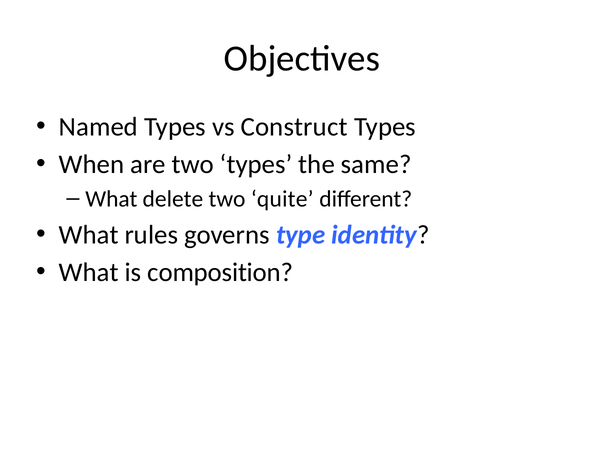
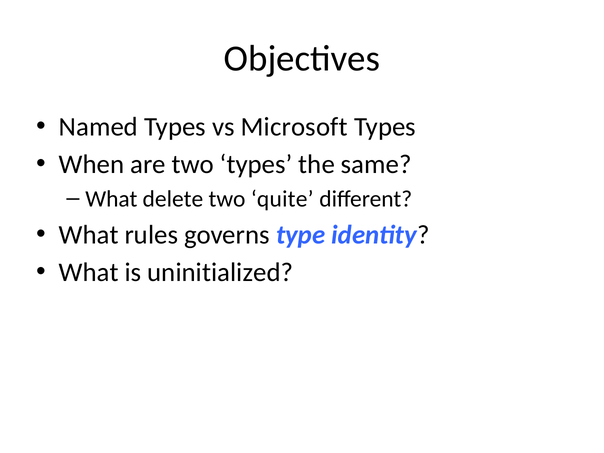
Construct: Construct -> Microsoft
composition: composition -> uninitialized
